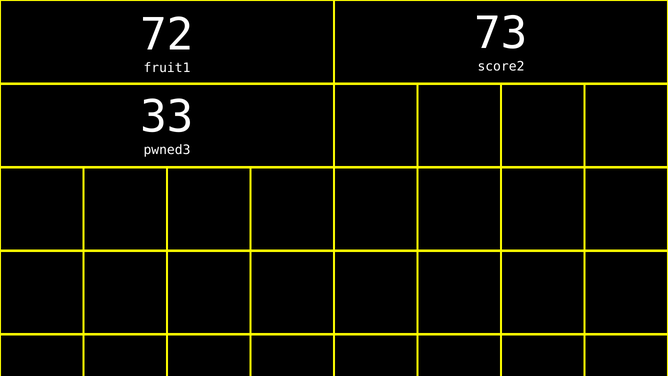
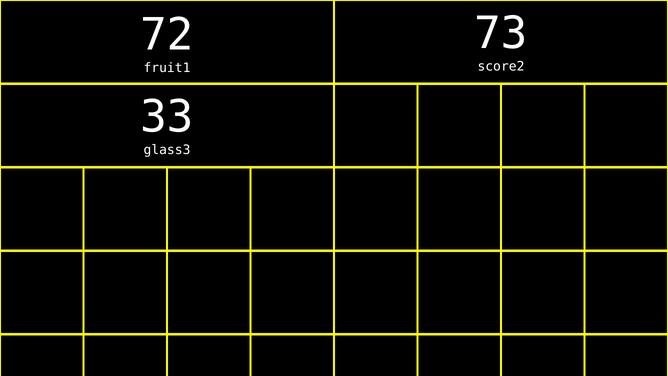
pwned3: pwned3 -> glass3
